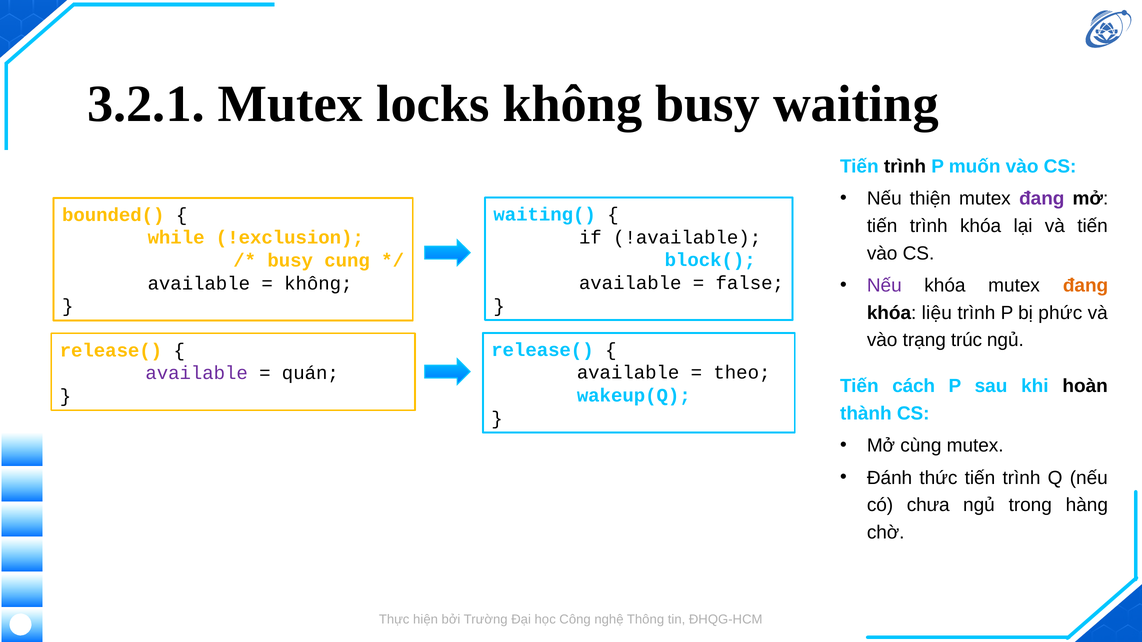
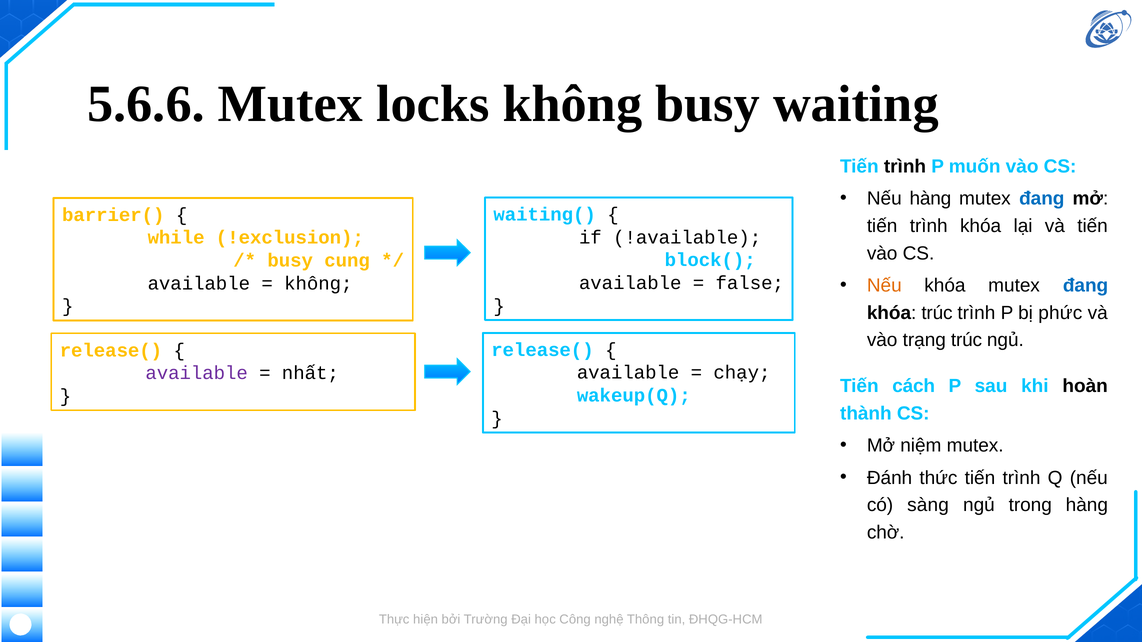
3.2.1: 3.2.1 -> 5.6.6
Nếu thiện: thiện -> hàng
đang at (1042, 199) colour: purple -> blue
bounded(: bounded( -> barrier(
Nếu at (884, 286) colour: purple -> orange
đang at (1086, 286) colour: orange -> blue
khóa liệu: liệu -> trúc
theo: theo -> chạy
quán: quán -> nhất
cùng: cùng -> niệm
chưa: chưa -> sàng
